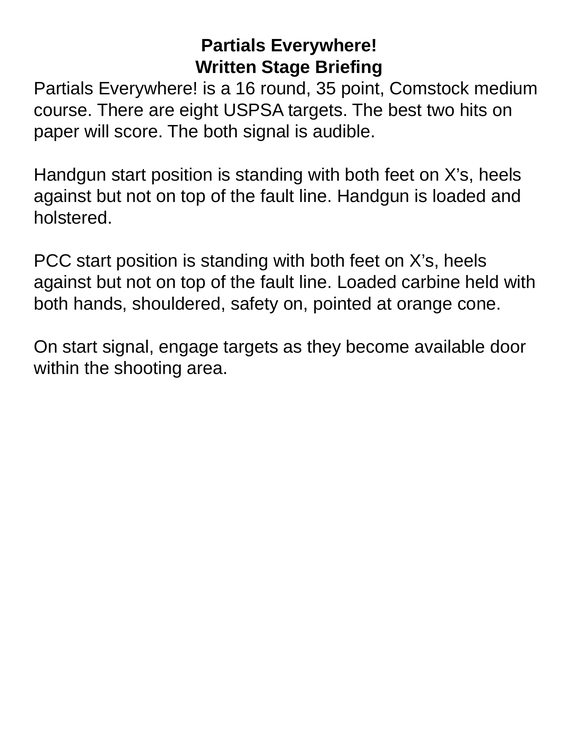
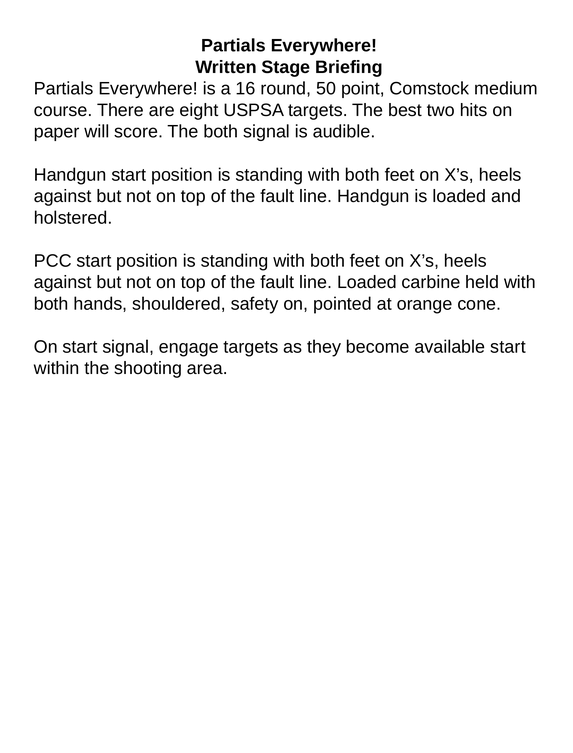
35: 35 -> 50
available door: door -> start
